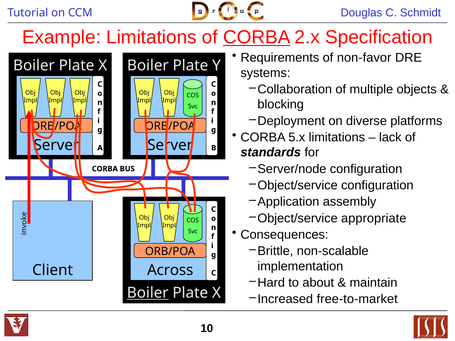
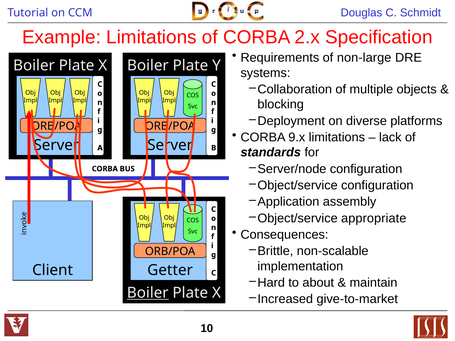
CORBA at (257, 37) underline: present -> none
non-favor: non-favor -> non-large
5.x: 5.x -> 9.x
Across: Across -> Getter
free-to-market: free-to-market -> give-to-market
